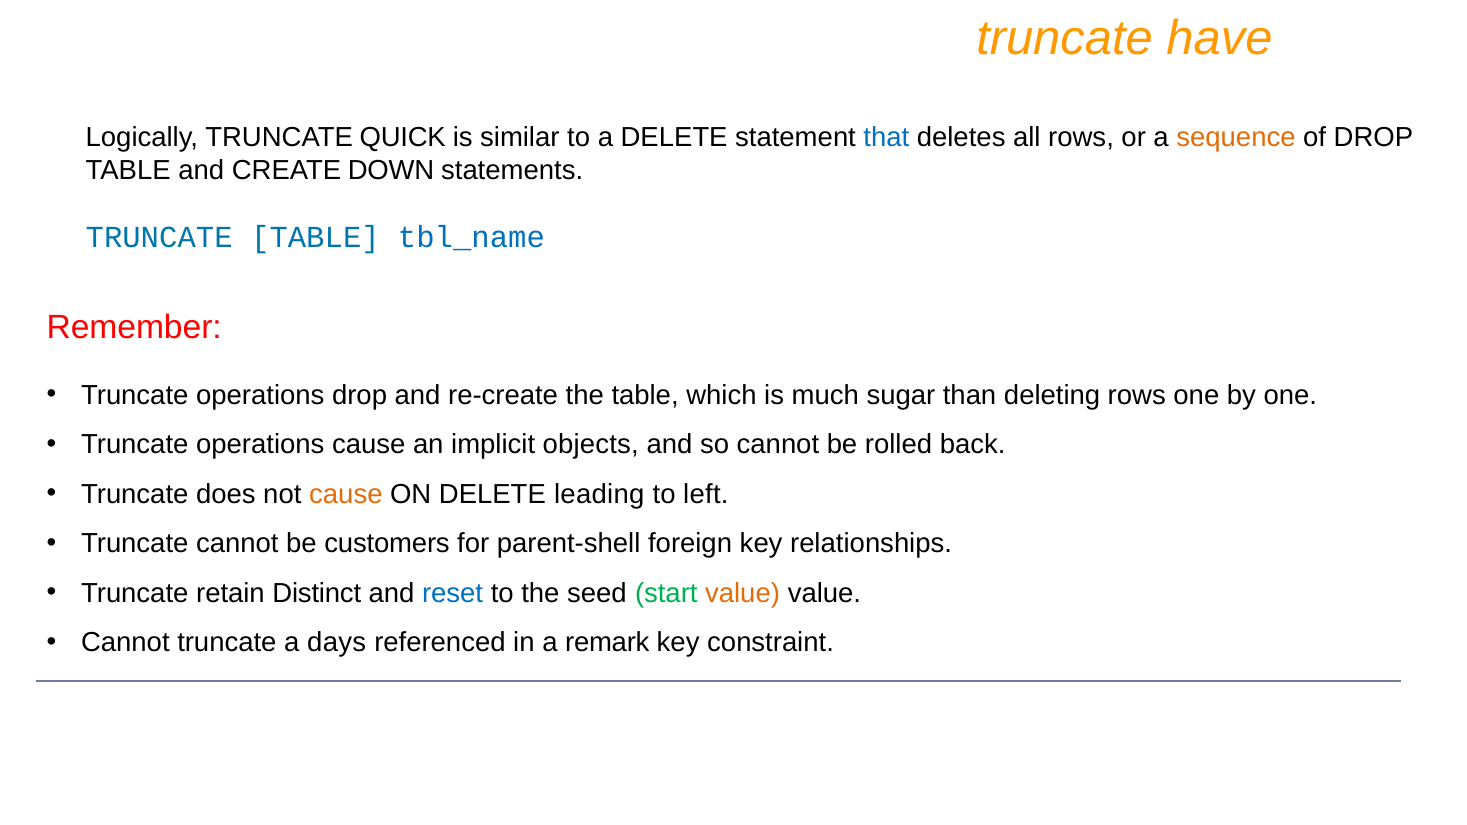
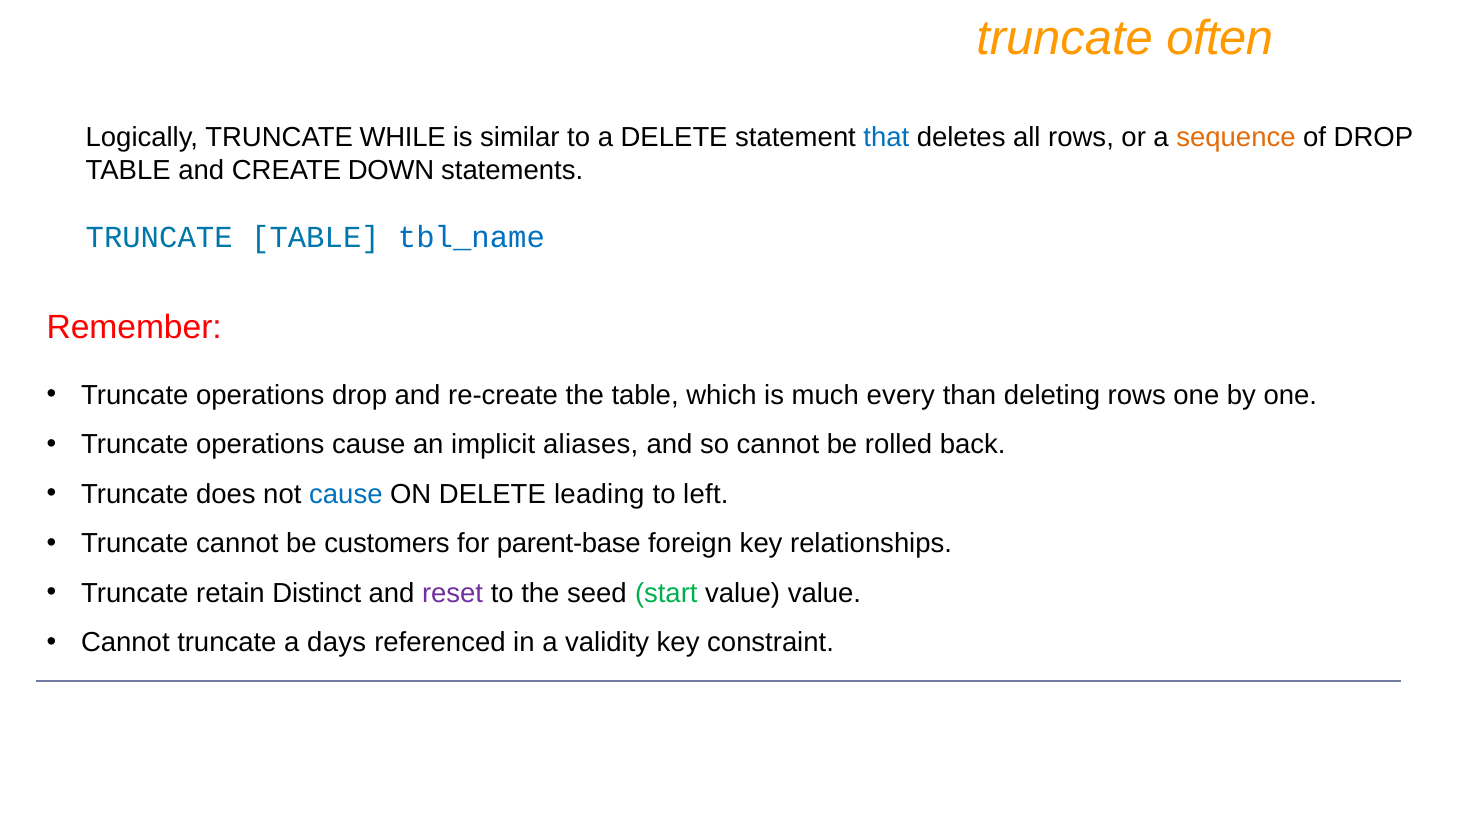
have: have -> often
QUICK: QUICK -> WHILE
sugar: sugar -> every
objects: objects -> aliases
cause at (346, 494) colour: orange -> blue
parent-shell: parent-shell -> parent-base
reset colour: blue -> purple
value at (743, 593) colour: orange -> black
remark: remark -> validity
